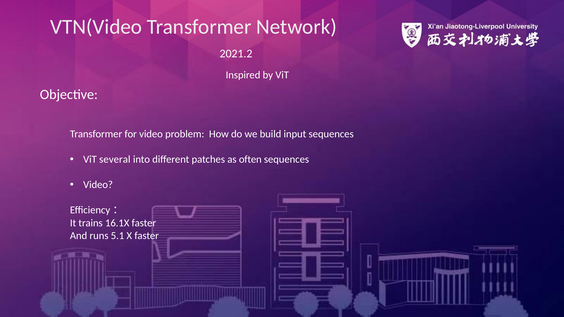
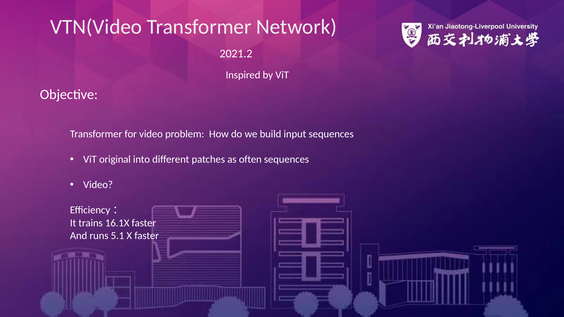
several: several -> original
